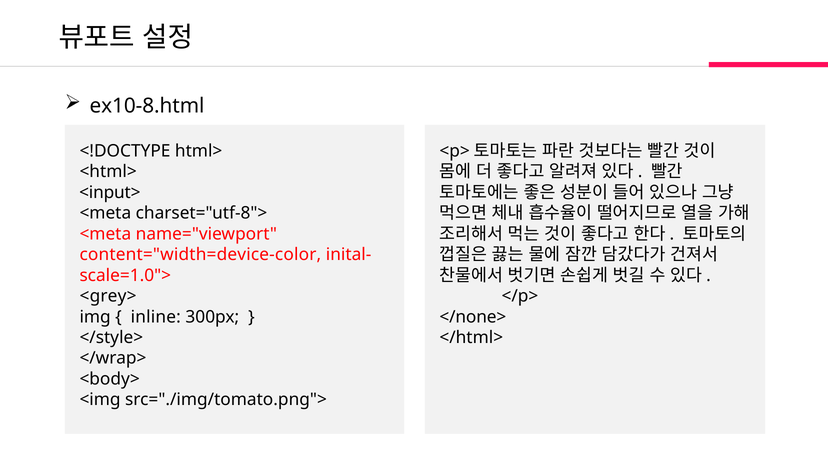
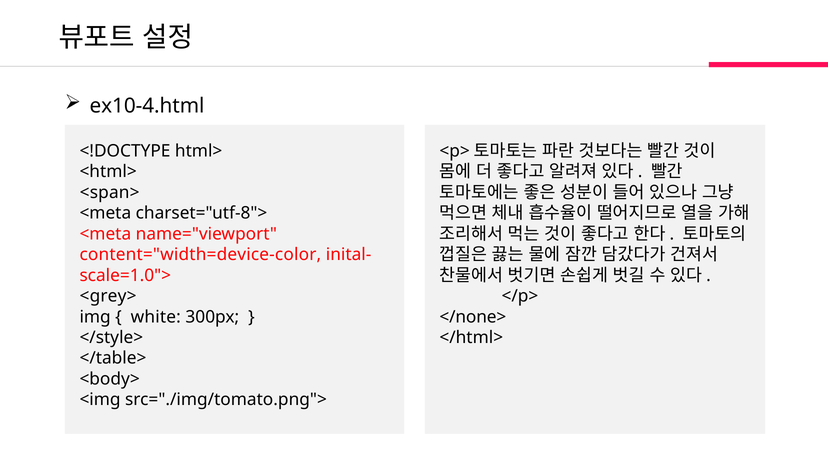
ex10-8.html: ex10-8.html -> ex10-4.html
<input>: <input> -> <span>
inline: inline -> white
</wrap>: </wrap> -> </table>
